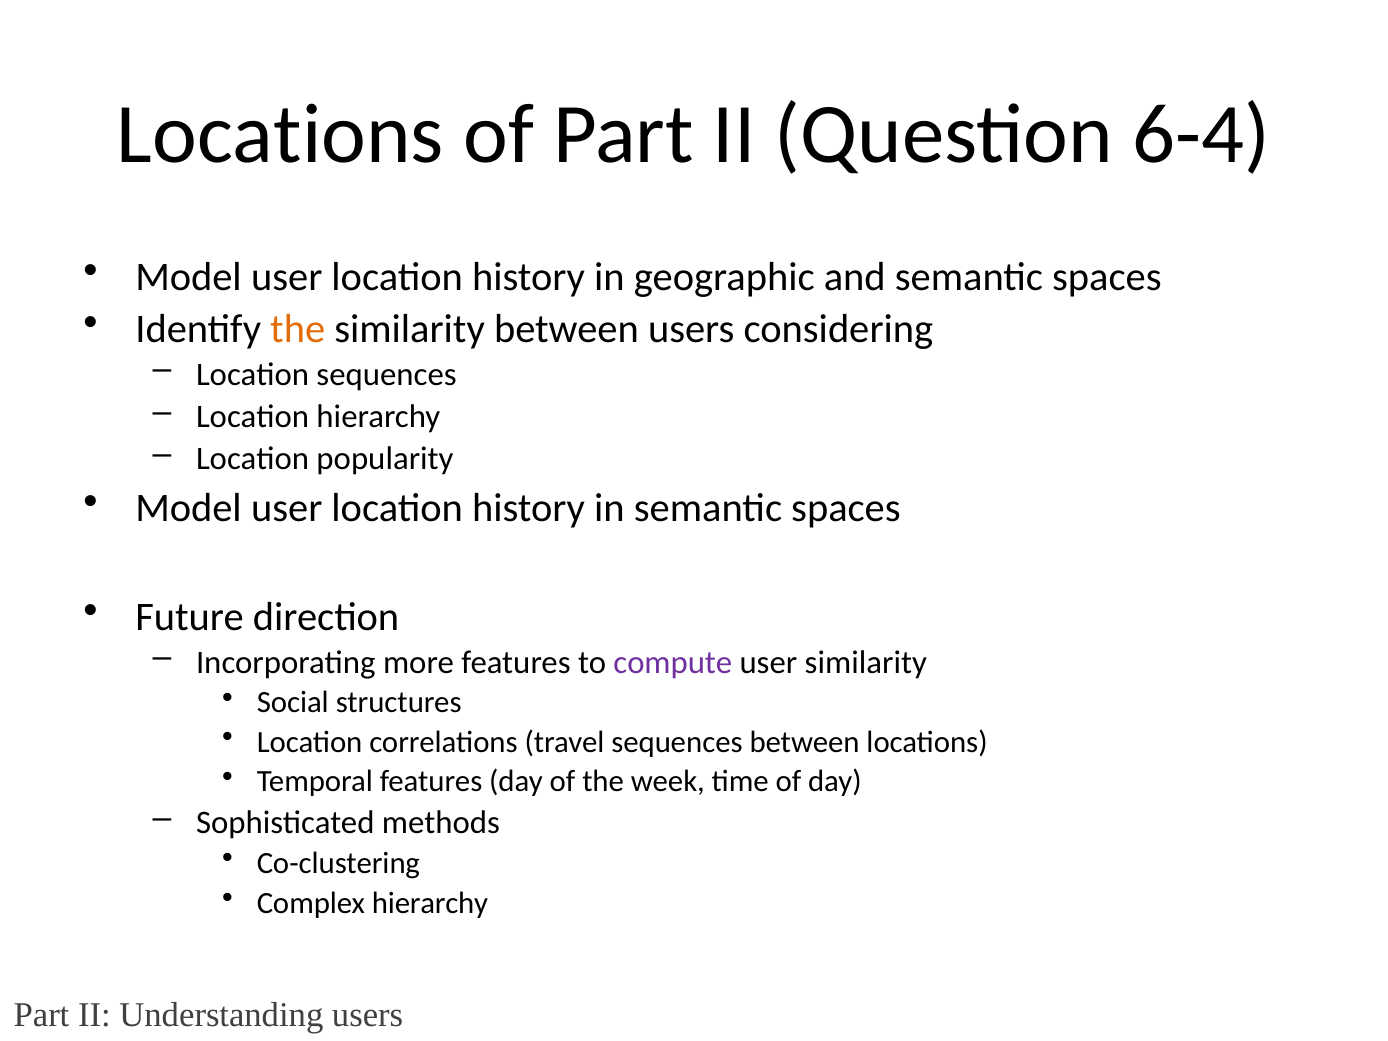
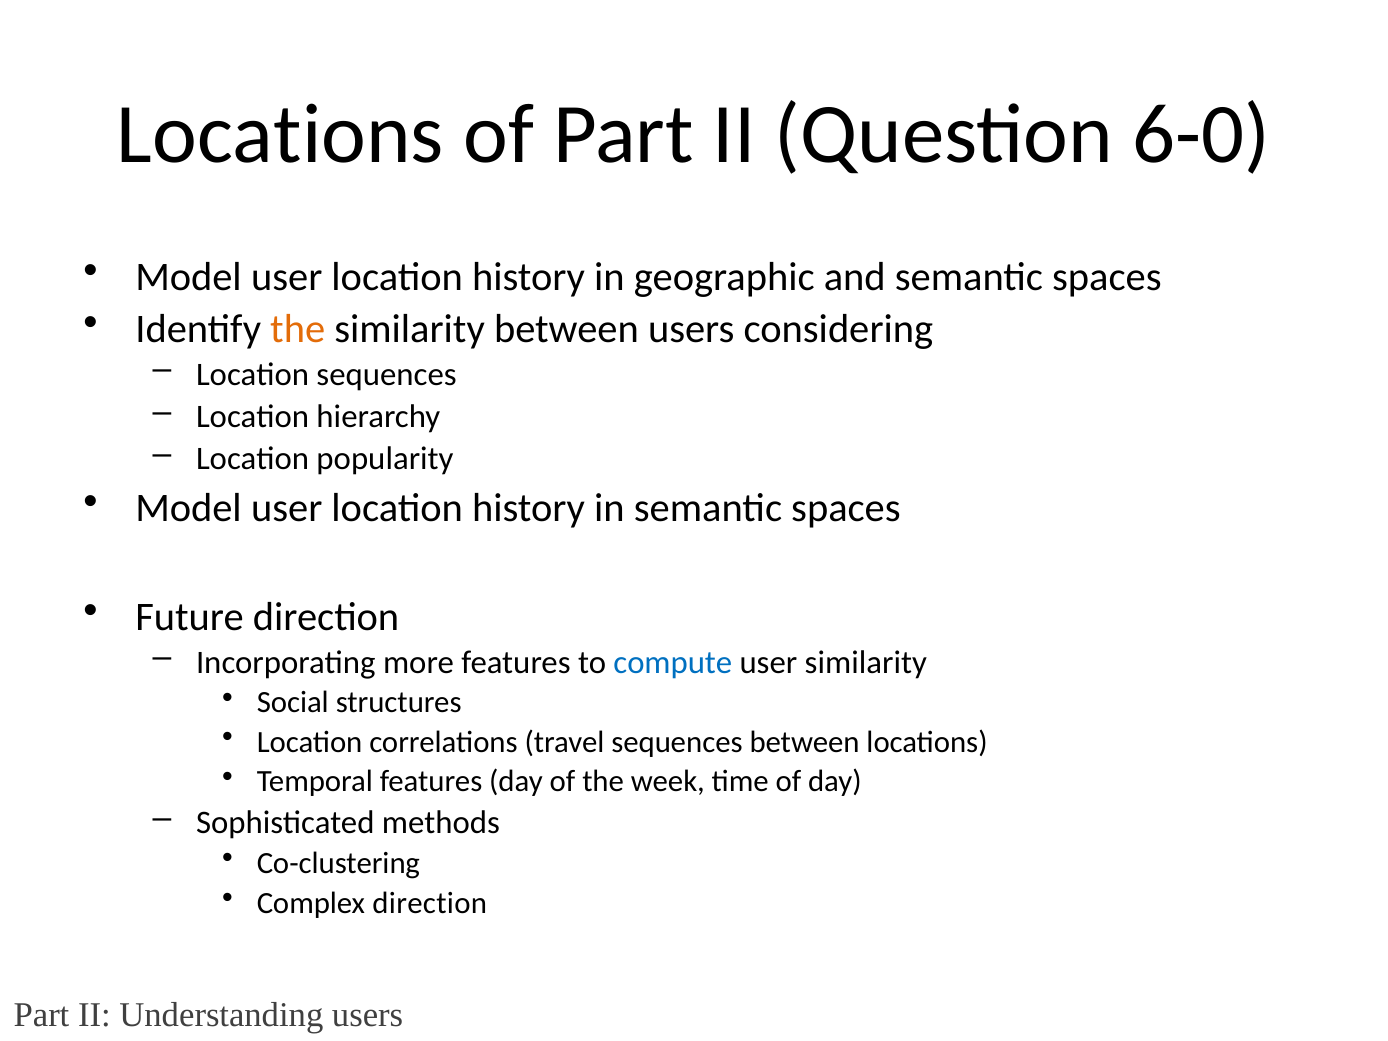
6-4: 6-4 -> 6-0
compute colour: purple -> blue
Complex hierarchy: hierarchy -> direction
